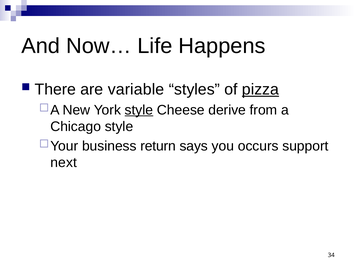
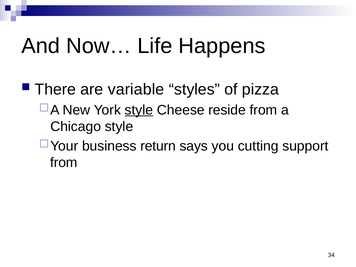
pizza underline: present -> none
derive: derive -> reside
occurs: occurs -> cutting
next at (64, 163): next -> from
